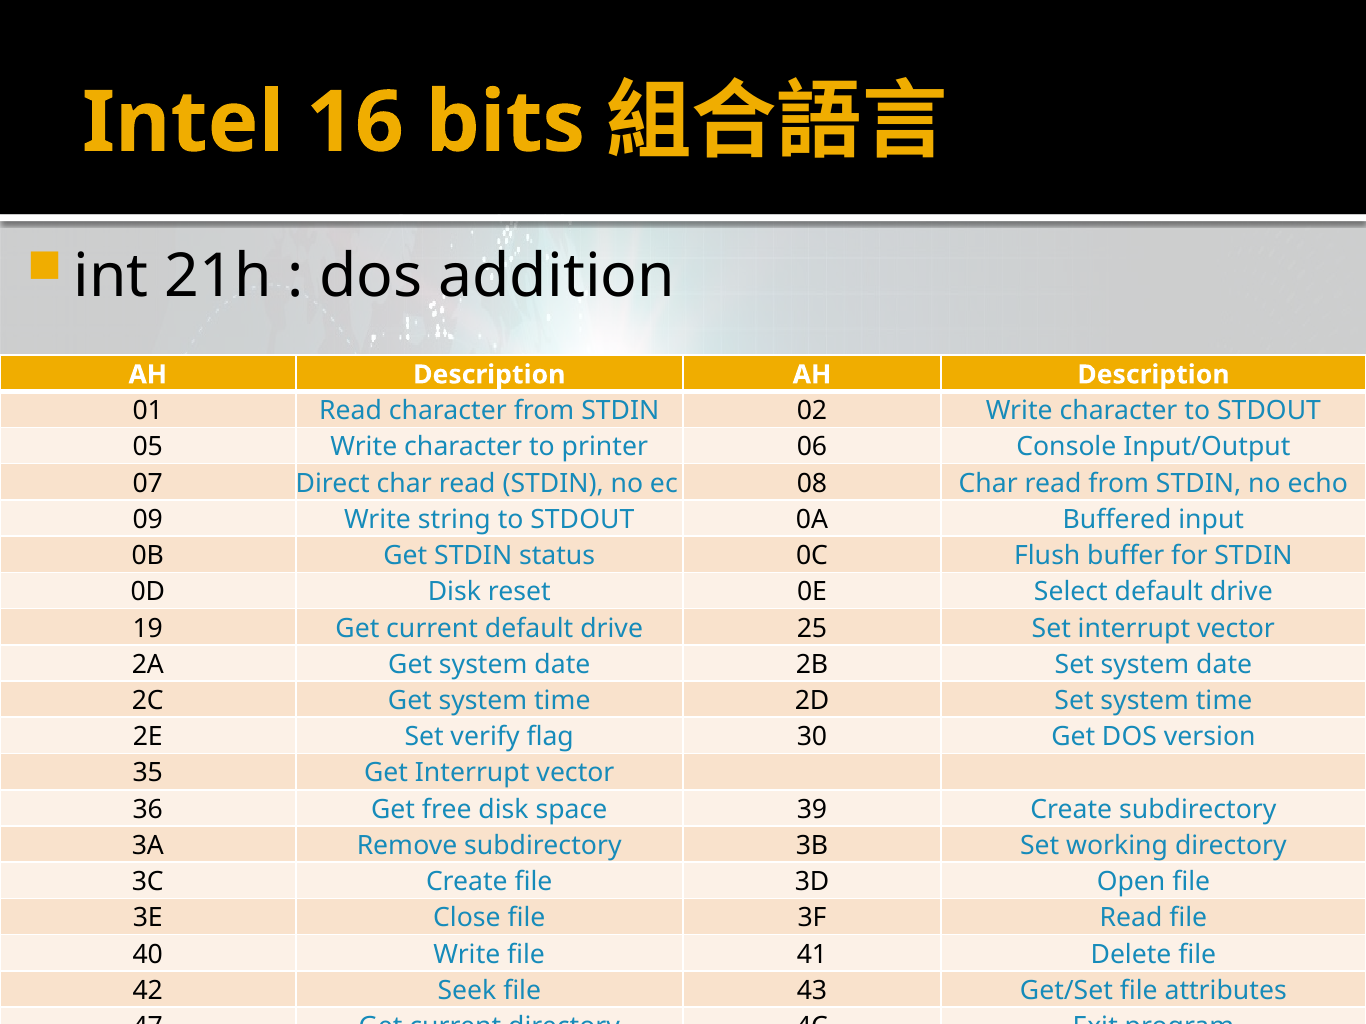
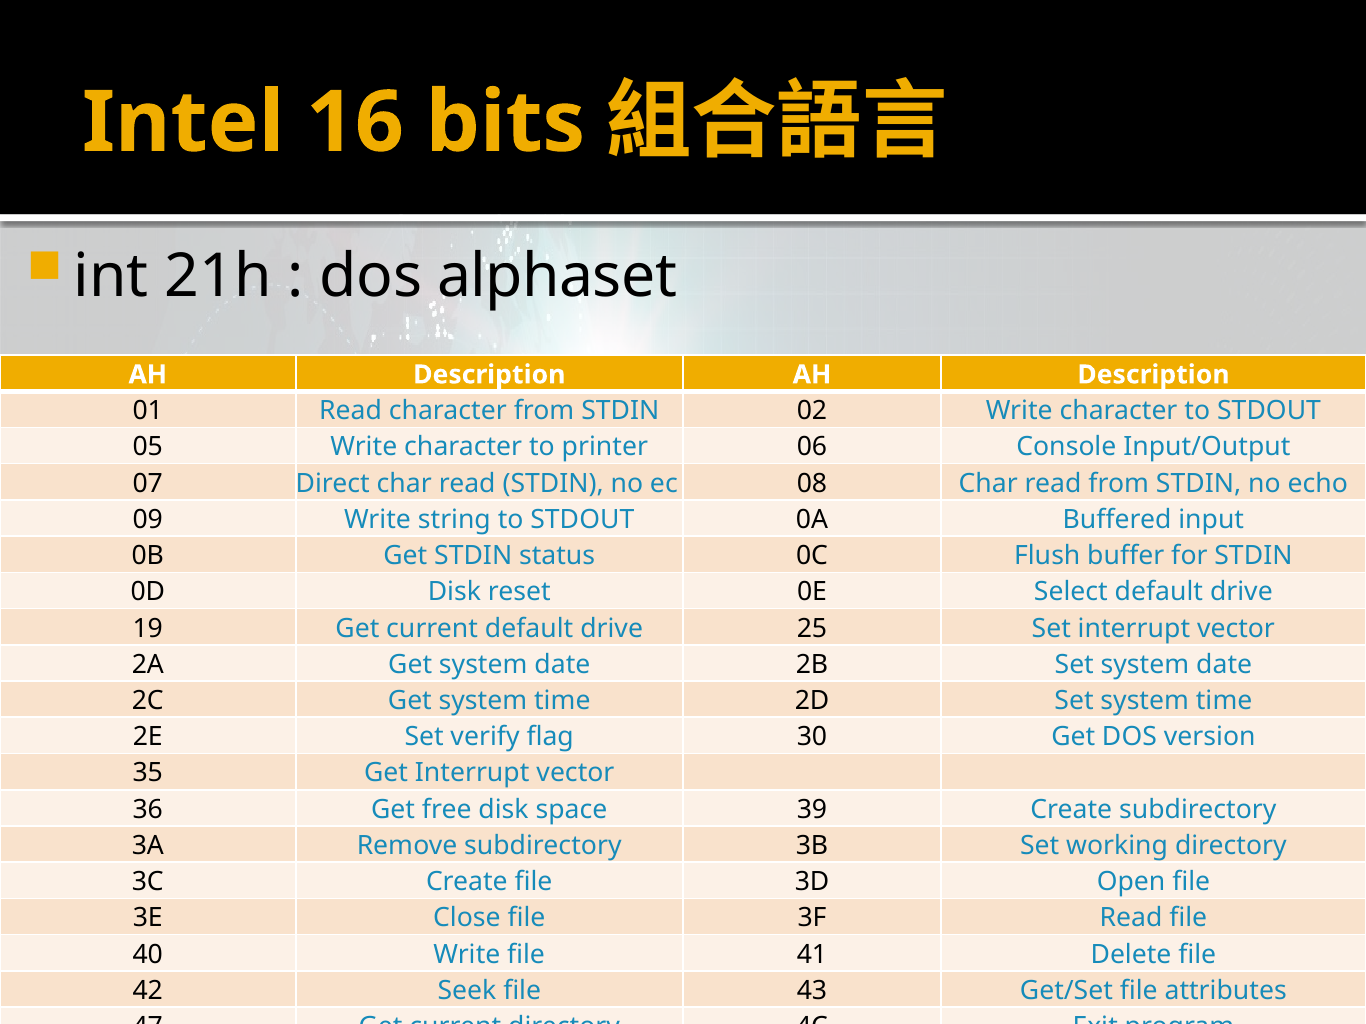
addition: addition -> alphaset
